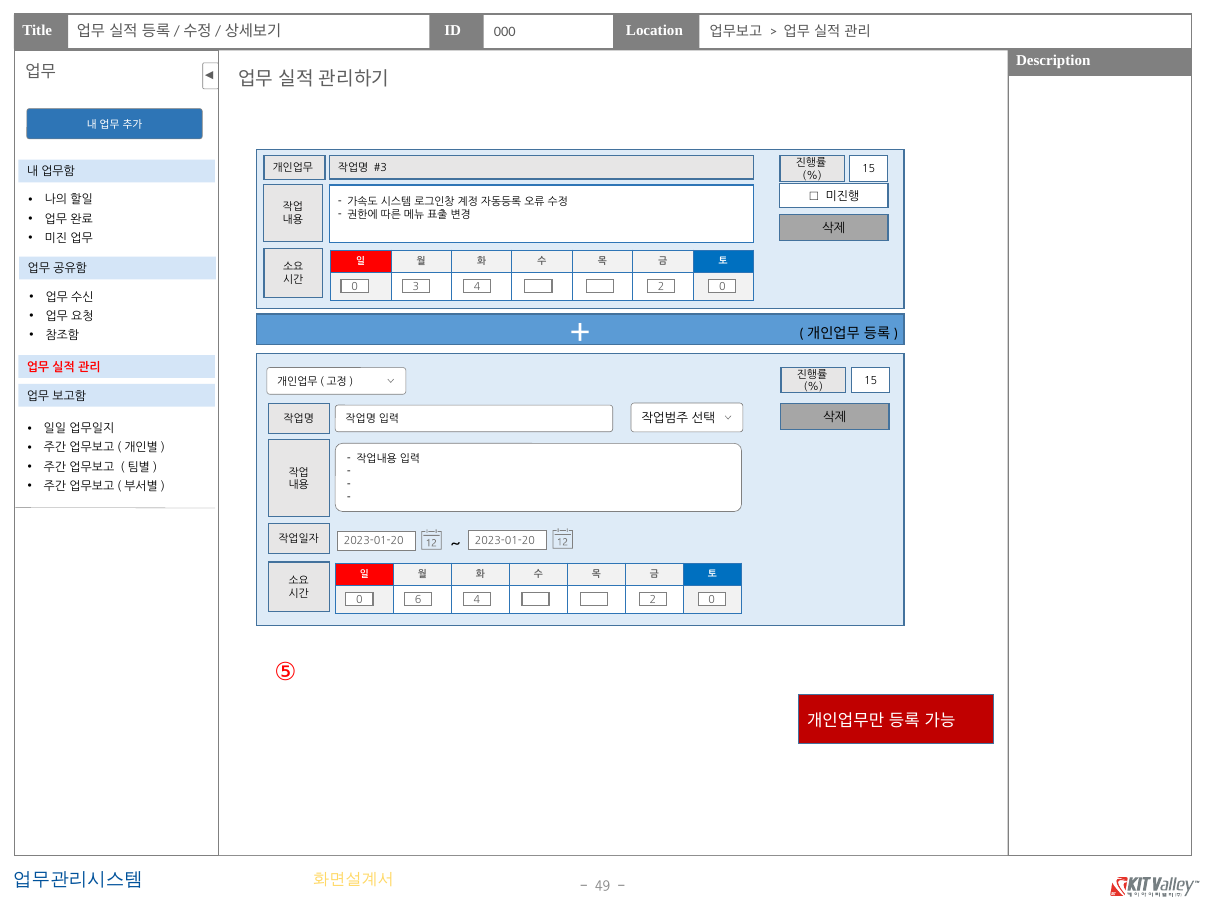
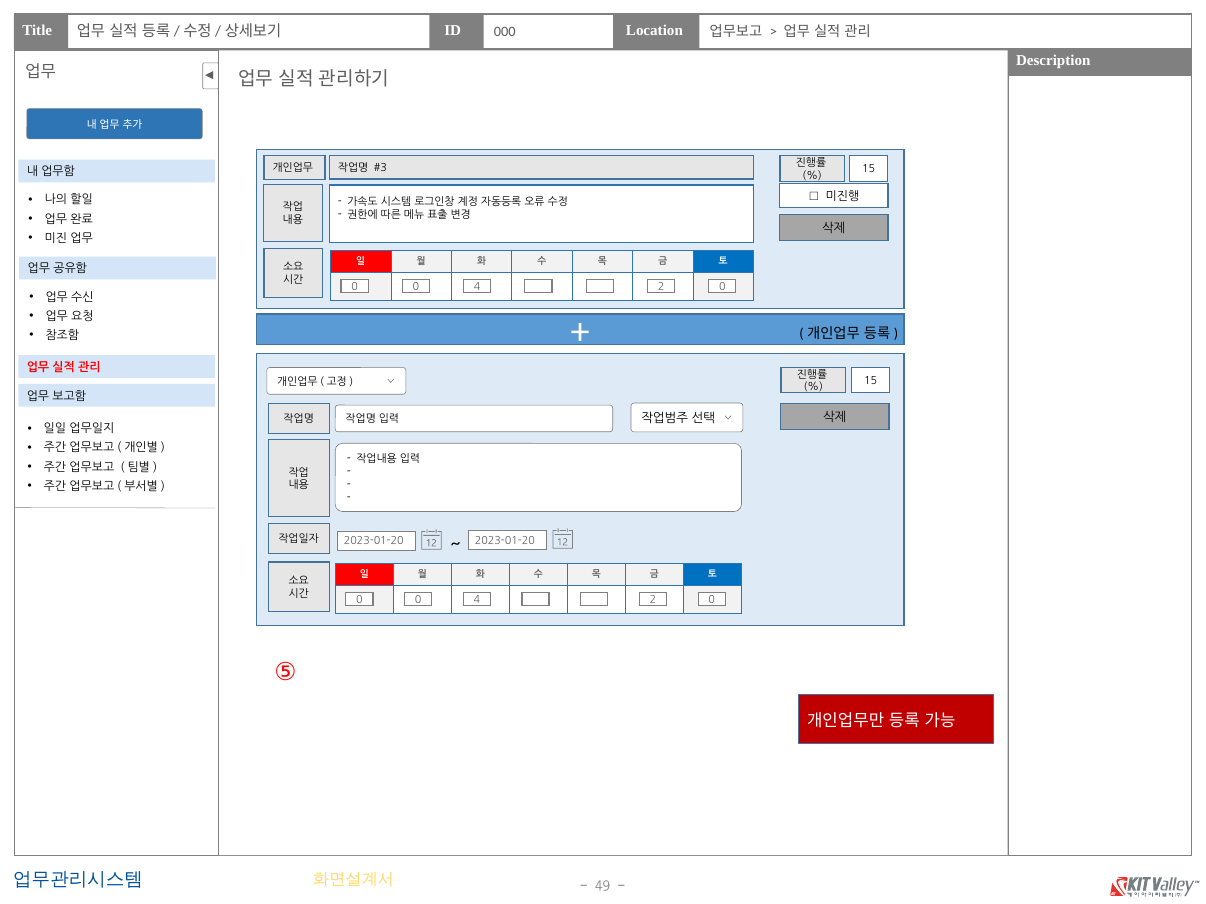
3 at (416, 287): 3 -> 0
6 at (418, 600): 6 -> 0
